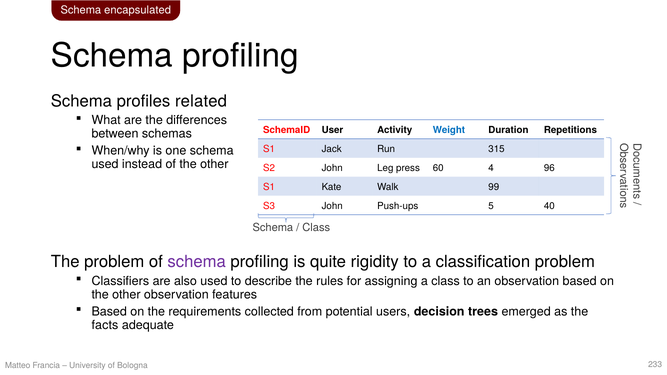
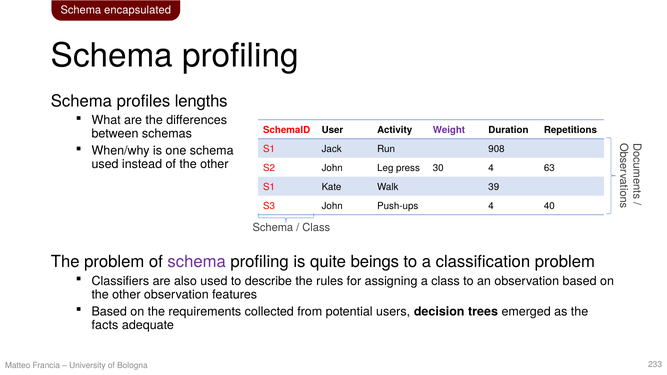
related: related -> lengths
Weight colour: blue -> purple
315: 315 -> 908
60: 60 -> 30
96: 96 -> 63
99: 99 -> 39
Push-ups 5: 5 -> 4
rigidity: rigidity -> beings
